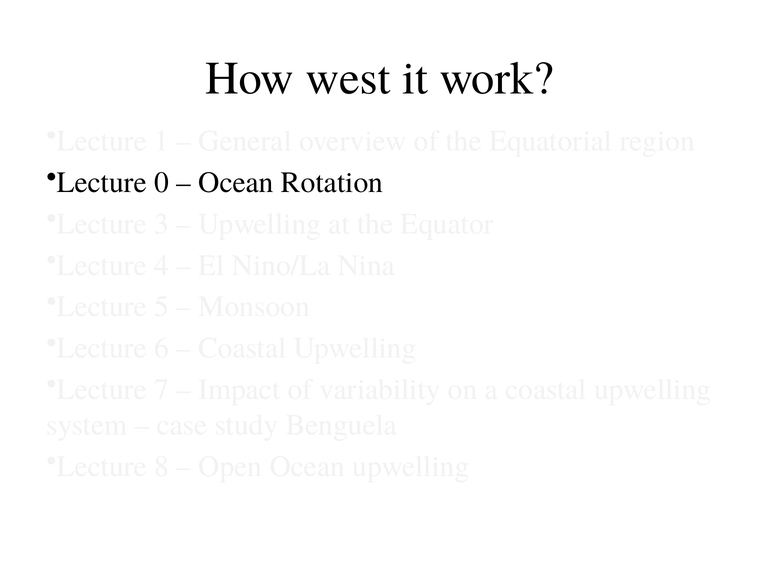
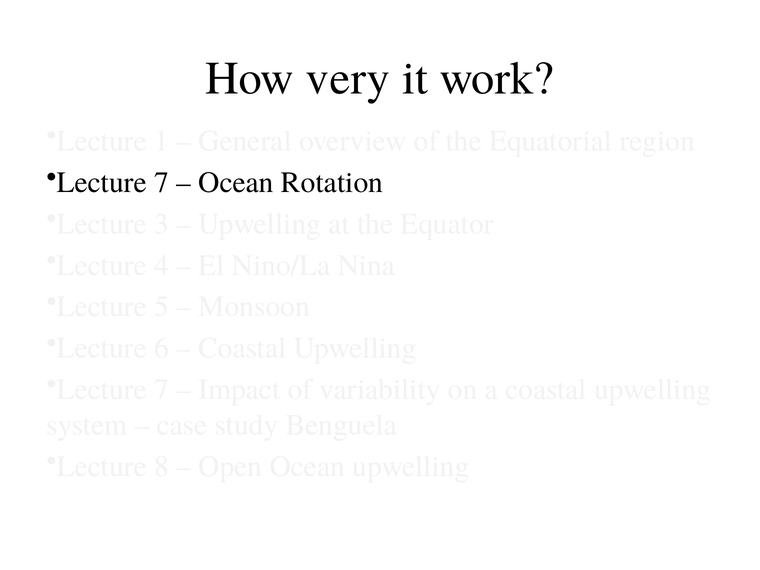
west: west -> very
0 at (161, 182): 0 -> 7
